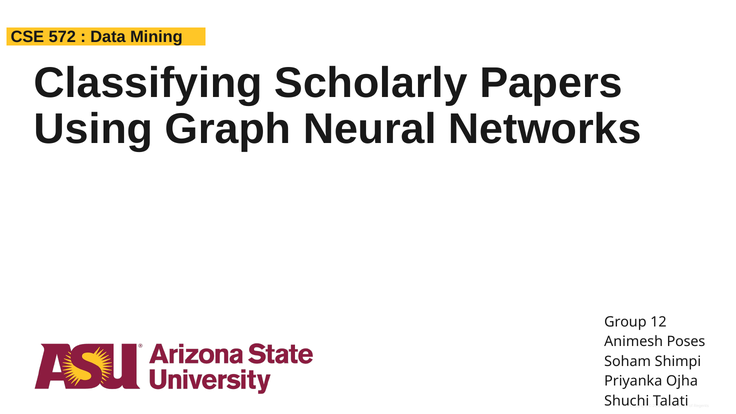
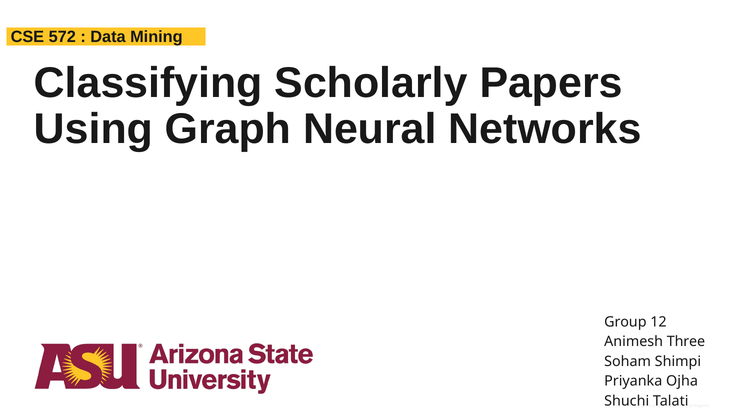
Poses: Poses -> Three
